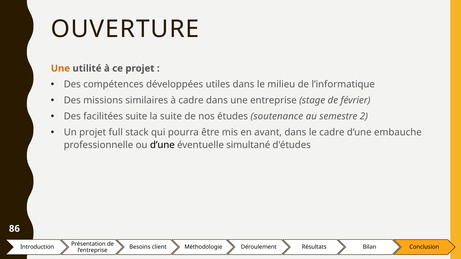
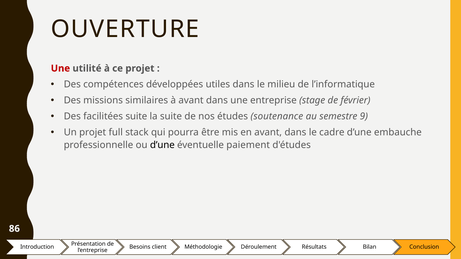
Une at (60, 68) colour: orange -> red
à cadre: cadre -> avant
2: 2 -> 9
simultané: simultané -> paiement
